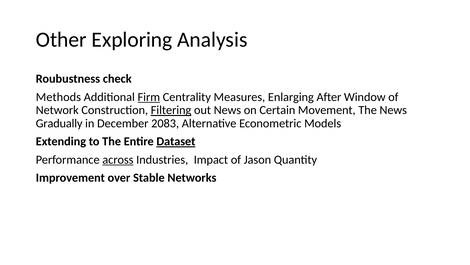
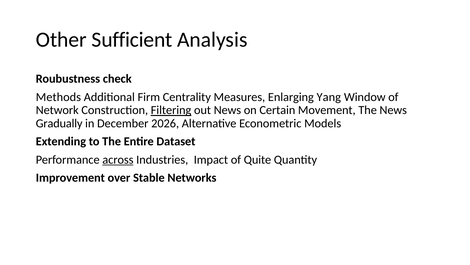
Exploring: Exploring -> Sufficient
Firm underline: present -> none
After: After -> Yang
2083: 2083 -> 2026
Dataset underline: present -> none
Jason: Jason -> Quite
